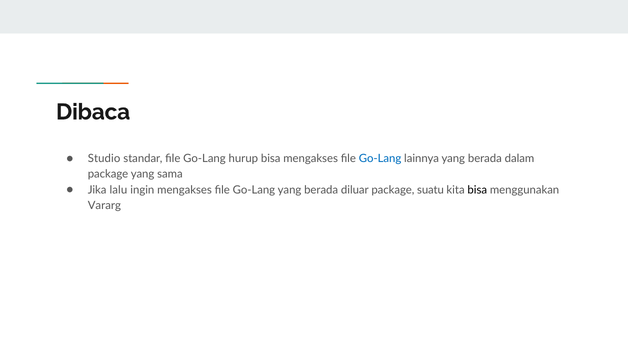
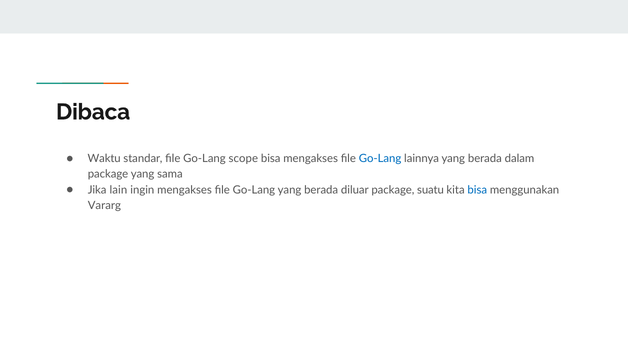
Studio: Studio -> Waktu
hurup: hurup -> scope
lalu: lalu -> lain
bisa at (477, 190) colour: black -> blue
